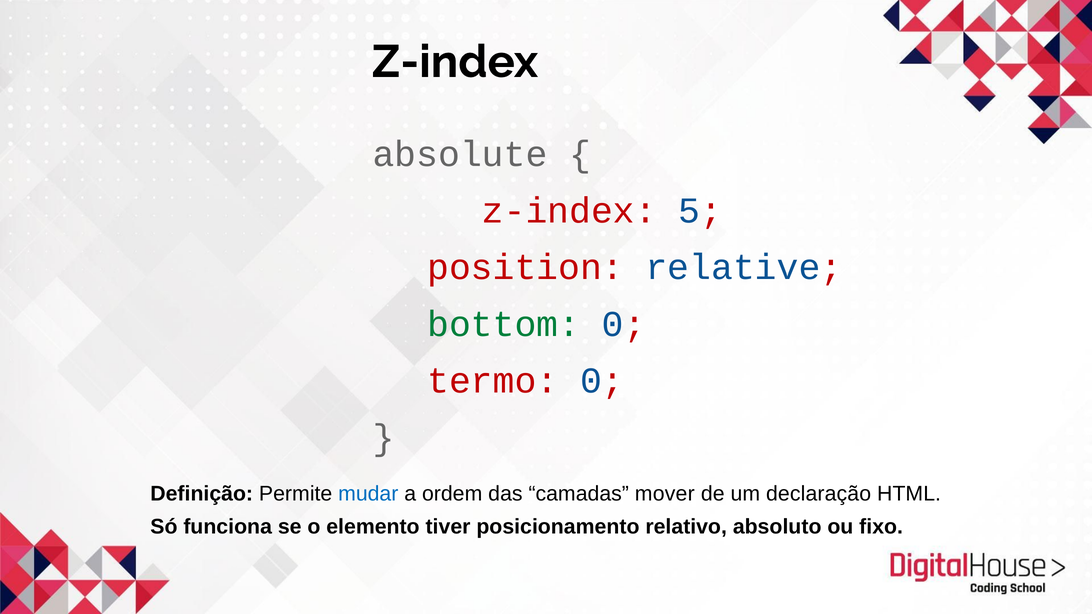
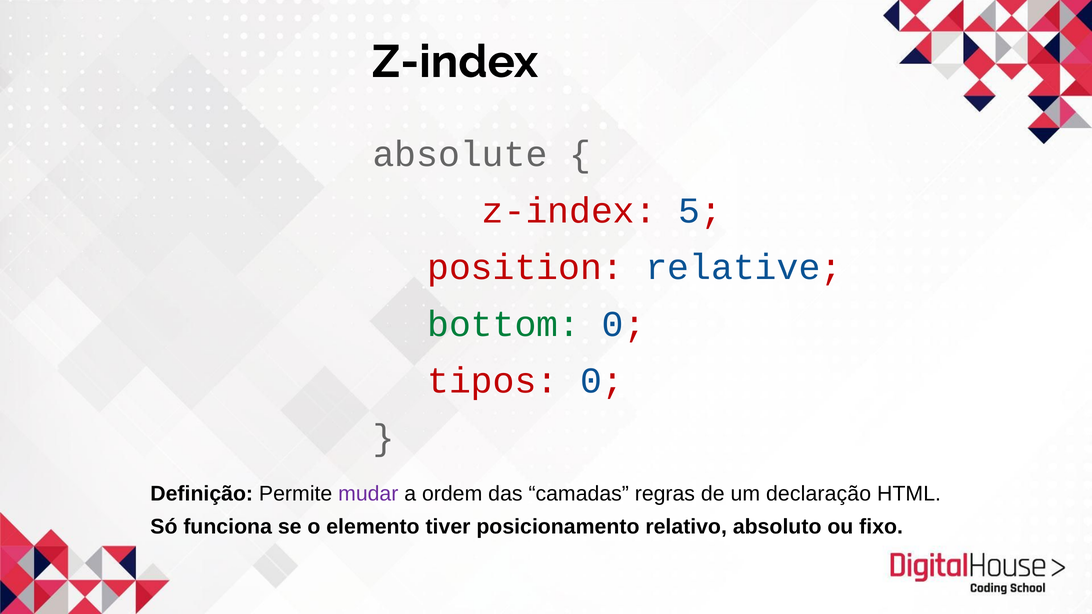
termo: termo -> tipos
mudar colour: blue -> purple
mover: mover -> regras
